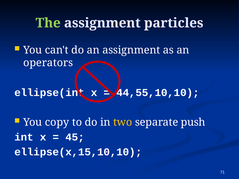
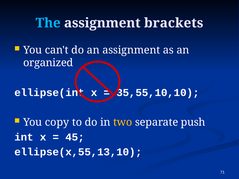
The colour: light green -> light blue
particles: particles -> brackets
operators: operators -> organized
44,55,10,10: 44,55,10,10 -> 35,55,10,10
ellipse(x,15,10,10: ellipse(x,15,10,10 -> ellipse(x,55,13,10
